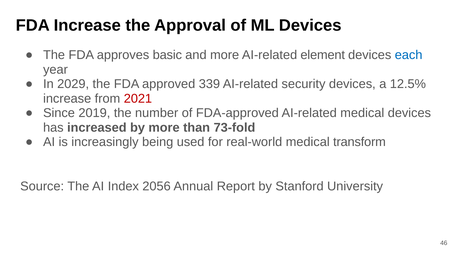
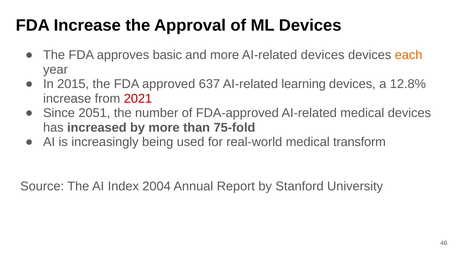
AI-related element: element -> devices
each colour: blue -> orange
2029: 2029 -> 2015
339: 339 -> 637
security: security -> learning
12.5%: 12.5% -> 12.8%
2019: 2019 -> 2051
73-fold: 73-fold -> 75-fold
2056: 2056 -> 2004
